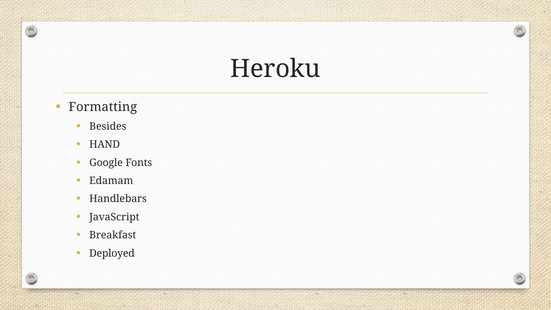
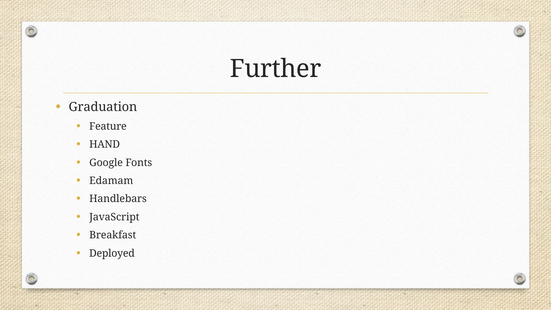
Heroku: Heroku -> Further
Formatting: Formatting -> Graduation
Besides: Besides -> Feature
